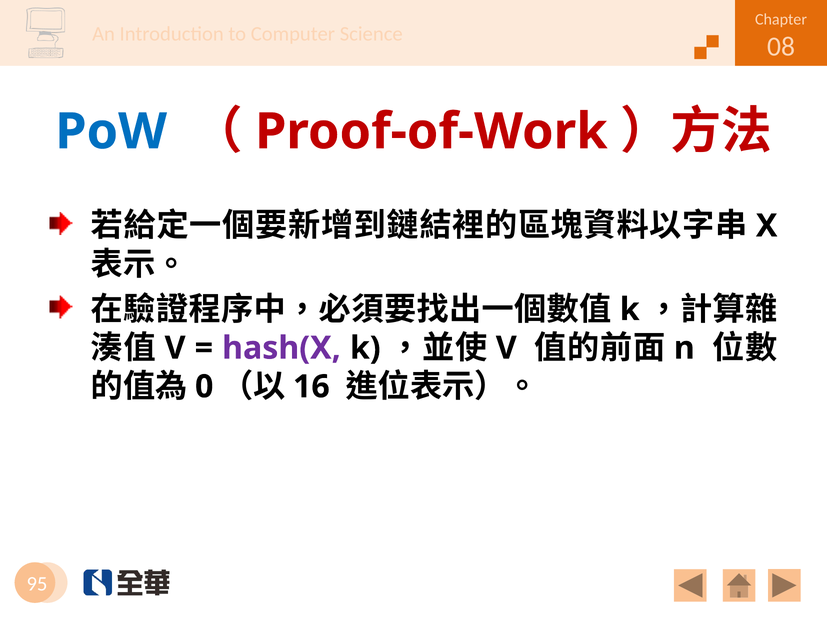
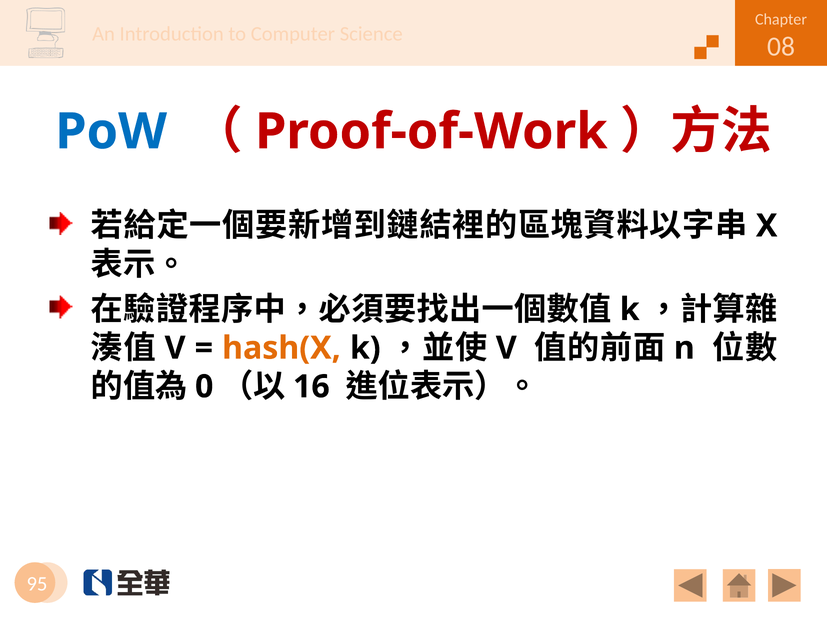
hash(X colour: purple -> orange
